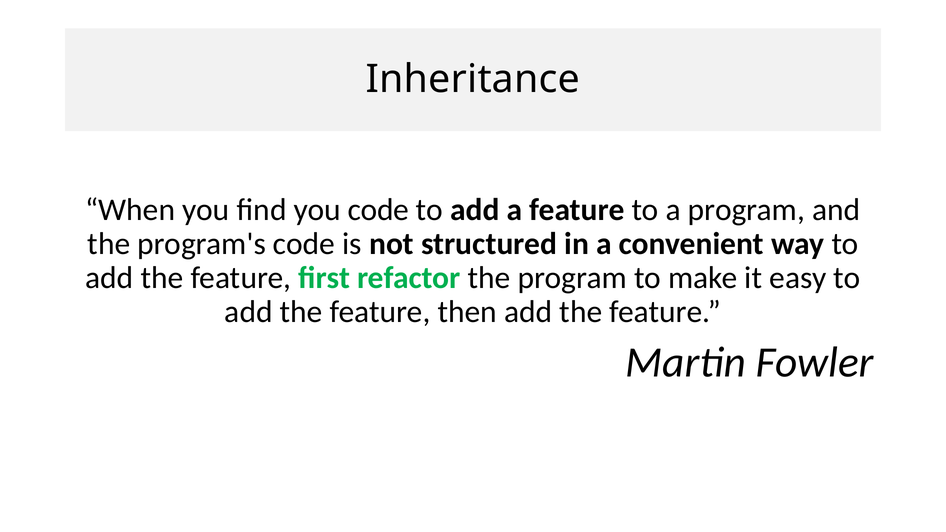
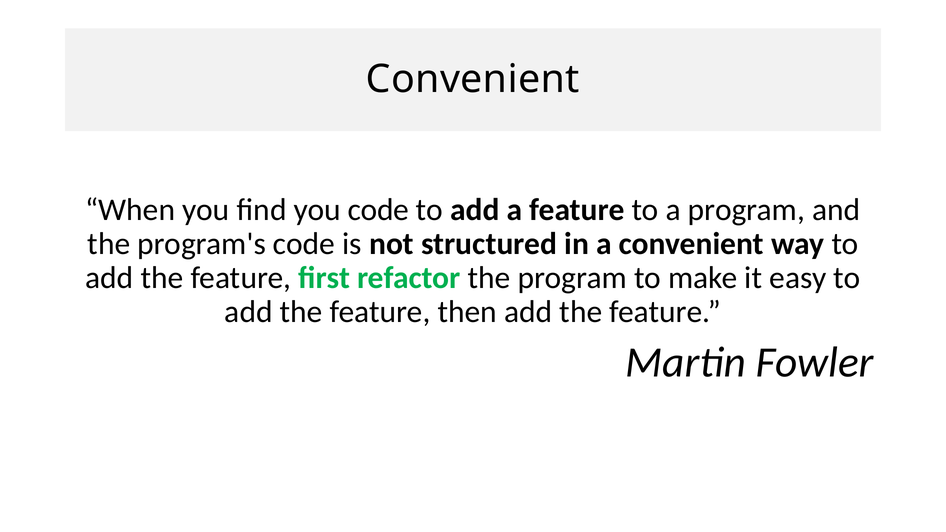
Inheritance at (473, 79): Inheritance -> Convenient
